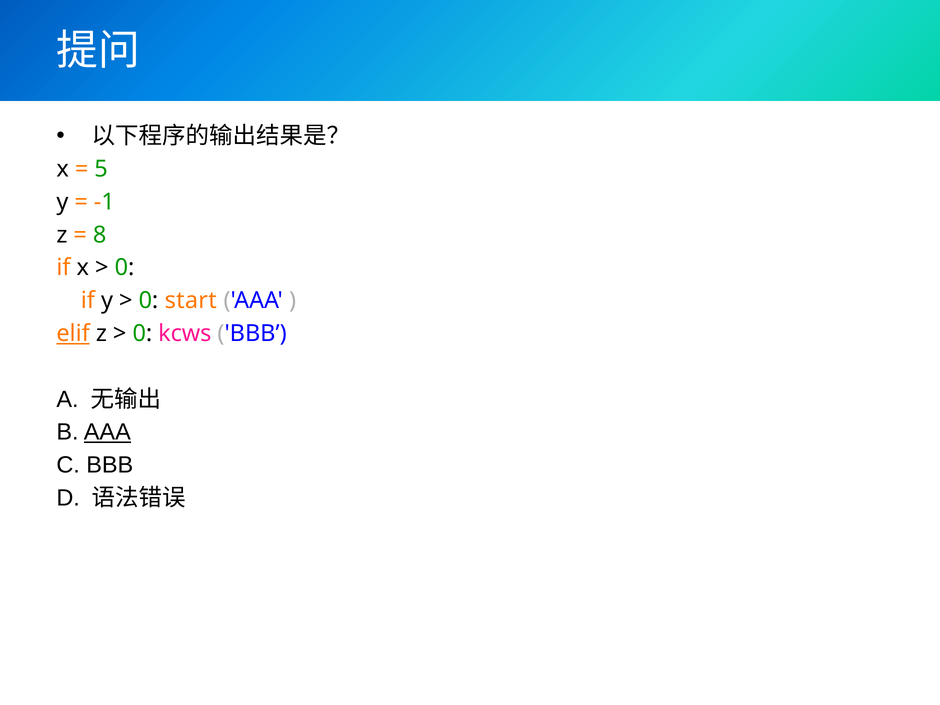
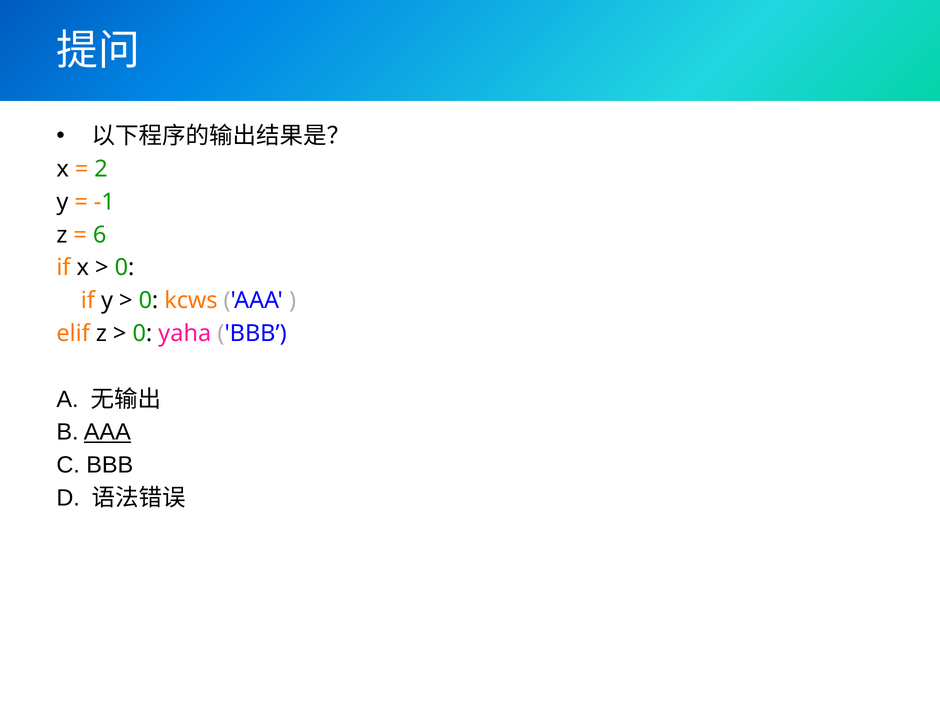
5: 5 -> 2
8: 8 -> 6
start: start -> kcws
elif underline: present -> none
kcws: kcws -> yaha
